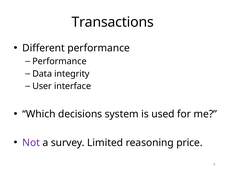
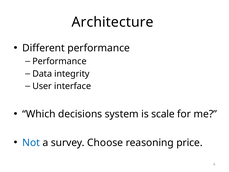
Transactions: Transactions -> Architecture
used: used -> scale
Not colour: purple -> blue
Limited: Limited -> Choose
